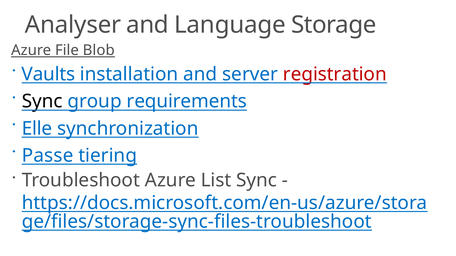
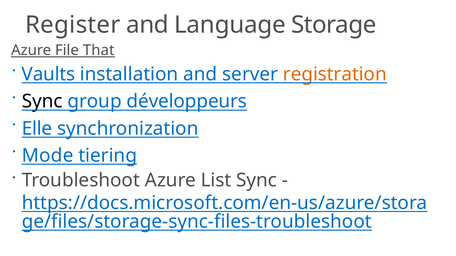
Analyser: Analyser -> Register
Blob: Blob -> That
registration colour: red -> orange
requirements: requirements -> développeurs
Passe: Passe -> Mode
